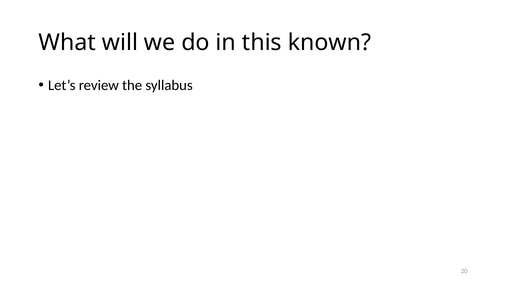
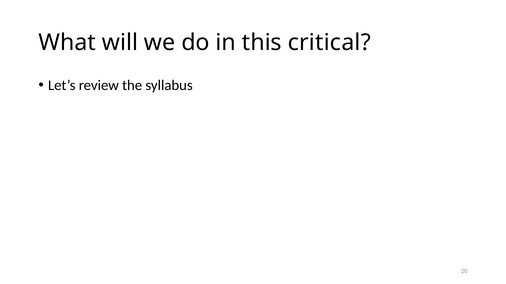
known: known -> critical
